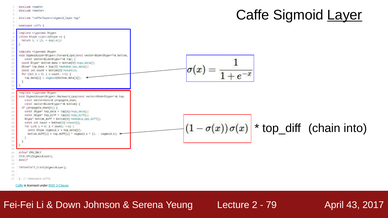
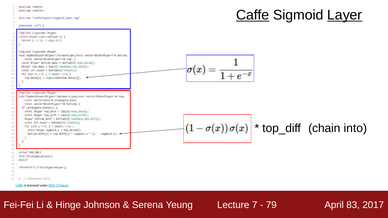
Caffe at (253, 15) underline: none -> present
Down: Down -> Hinge
2: 2 -> 7
43: 43 -> 83
